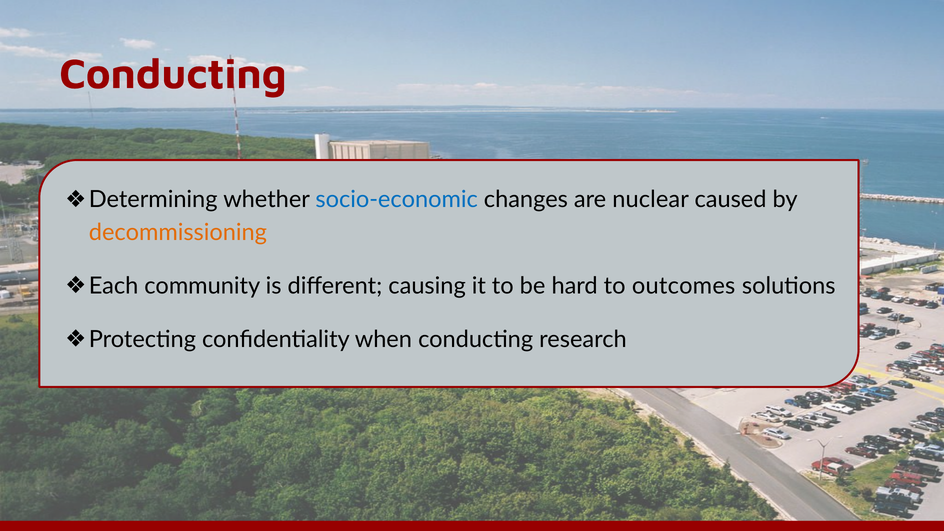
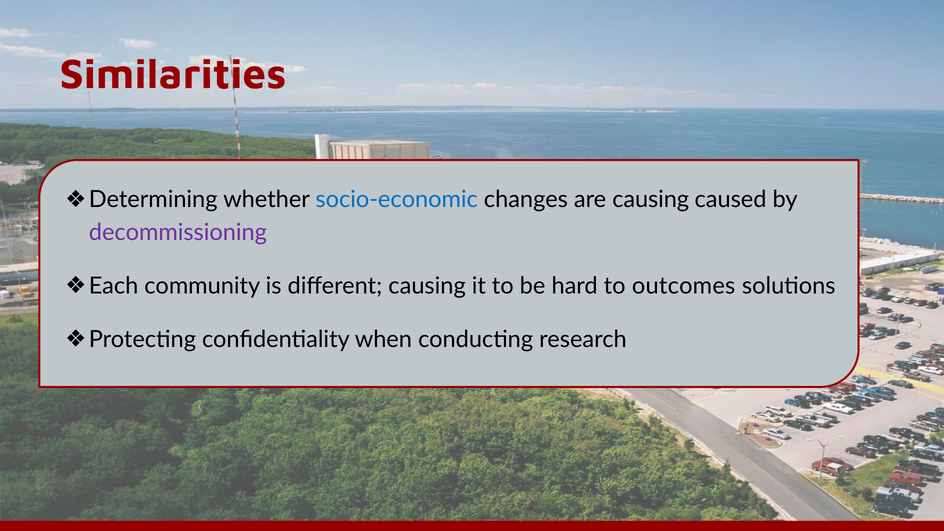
Conducting at (173, 74): Conducting -> Similarities
are nuclear: nuclear -> causing
decommissioning colour: orange -> purple
